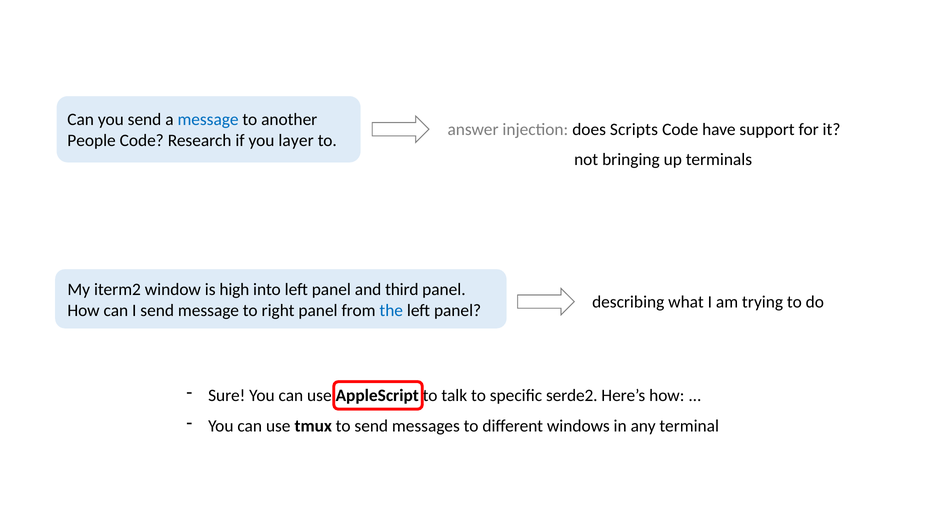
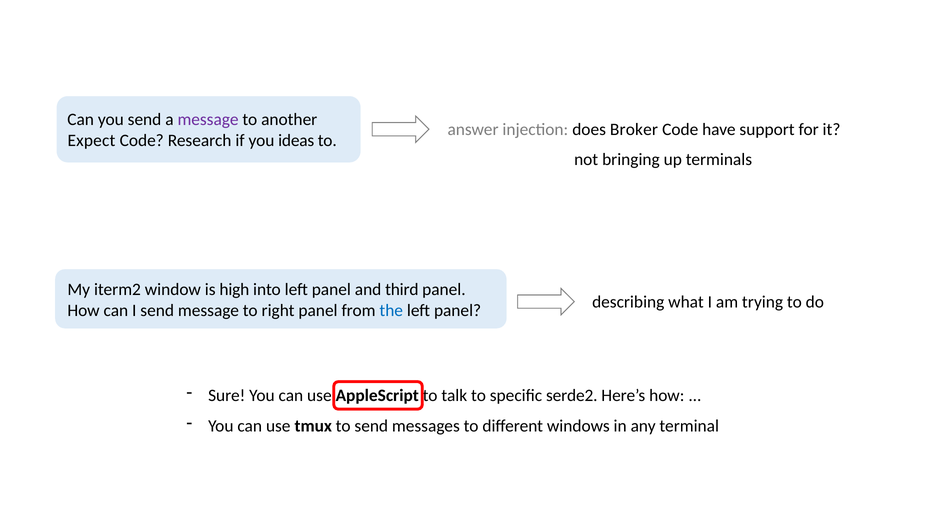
message at (208, 120) colour: blue -> purple
Scripts: Scripts -> Broker
People: People -> Expect
layer: layer -> ideas
